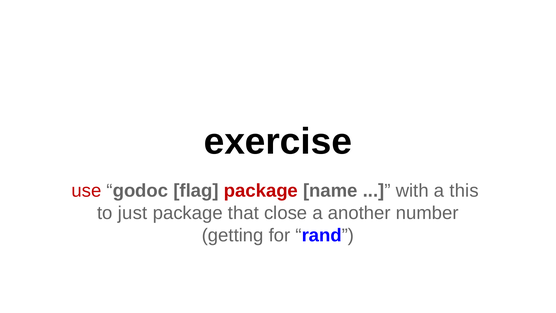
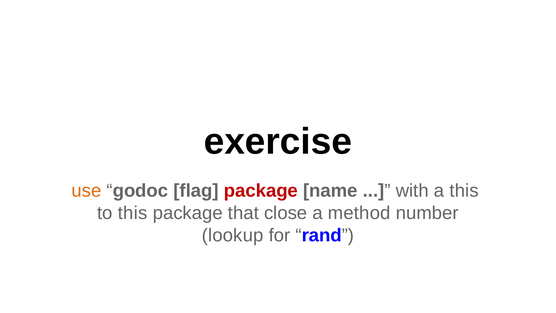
use colour: red -> orange
to just: just -> this
another: another -> method
getting: getting -> lookup
